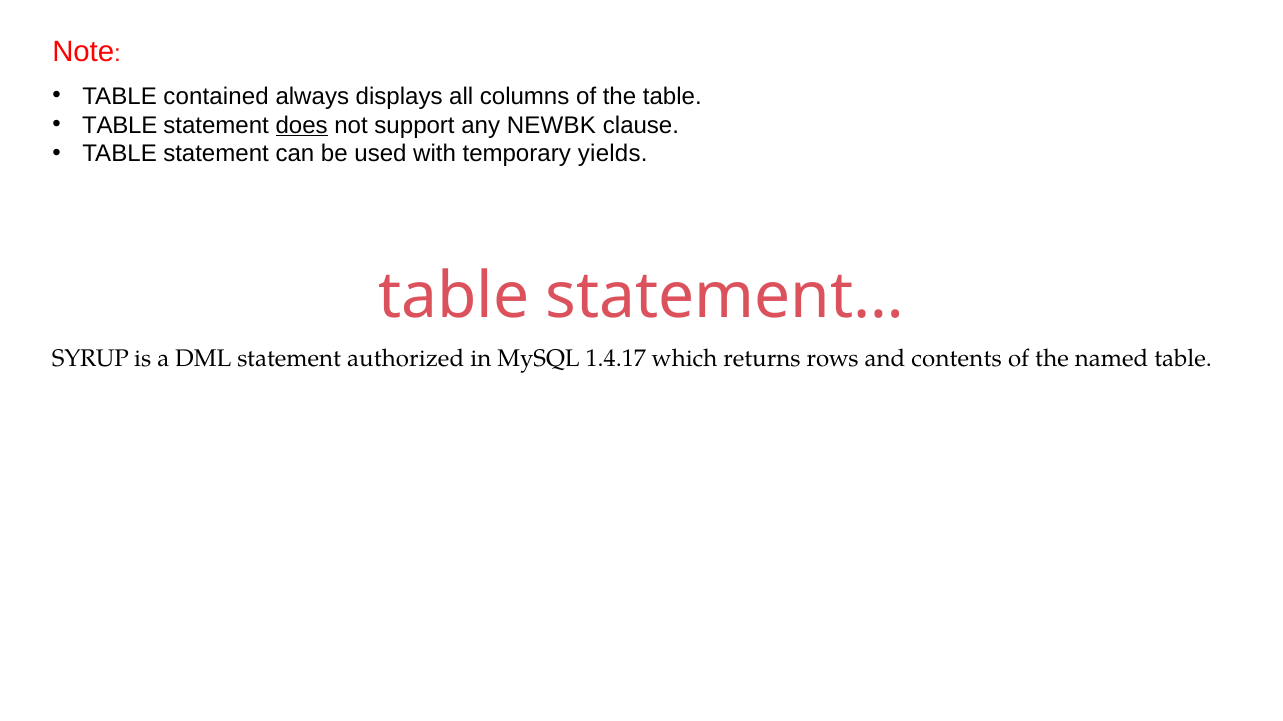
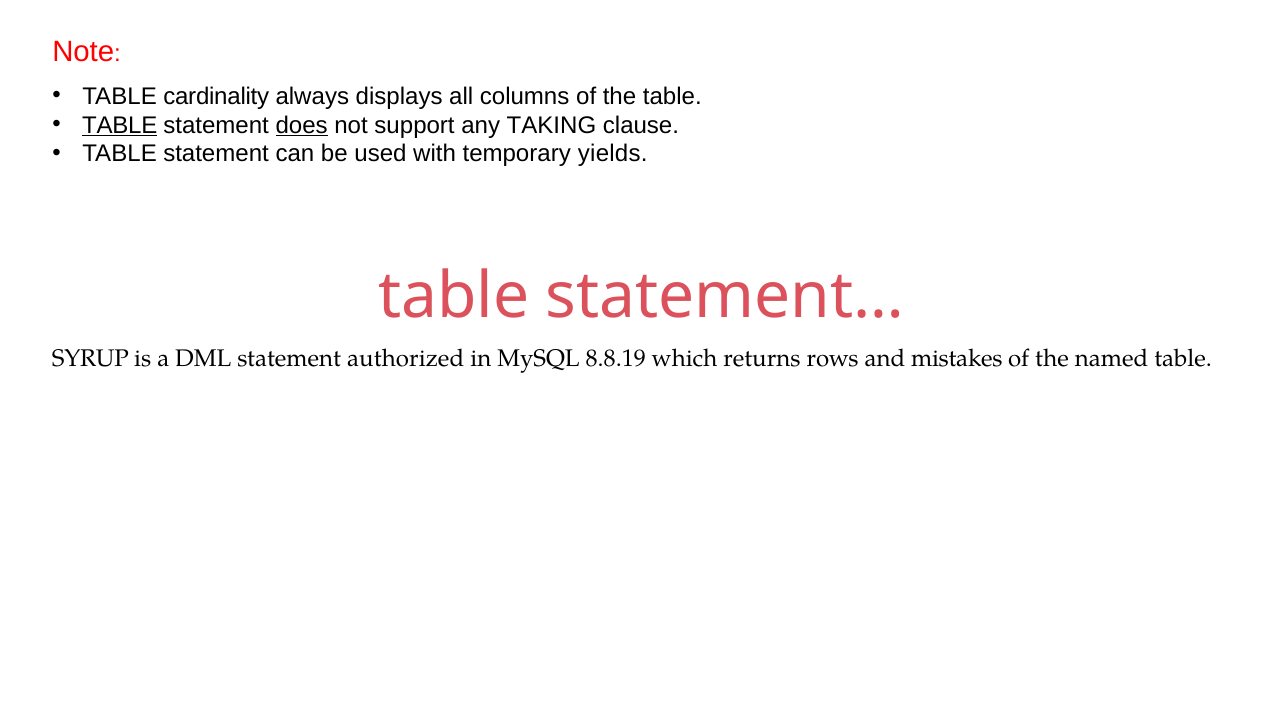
contained: contained -> cardinality
TABLE at (120, 125) underline: none -> present
NEWBK: NEWBK -> TAKING
1.4.17: 1.4.17 -> 8.8.19
contents: contents -> mistakes
